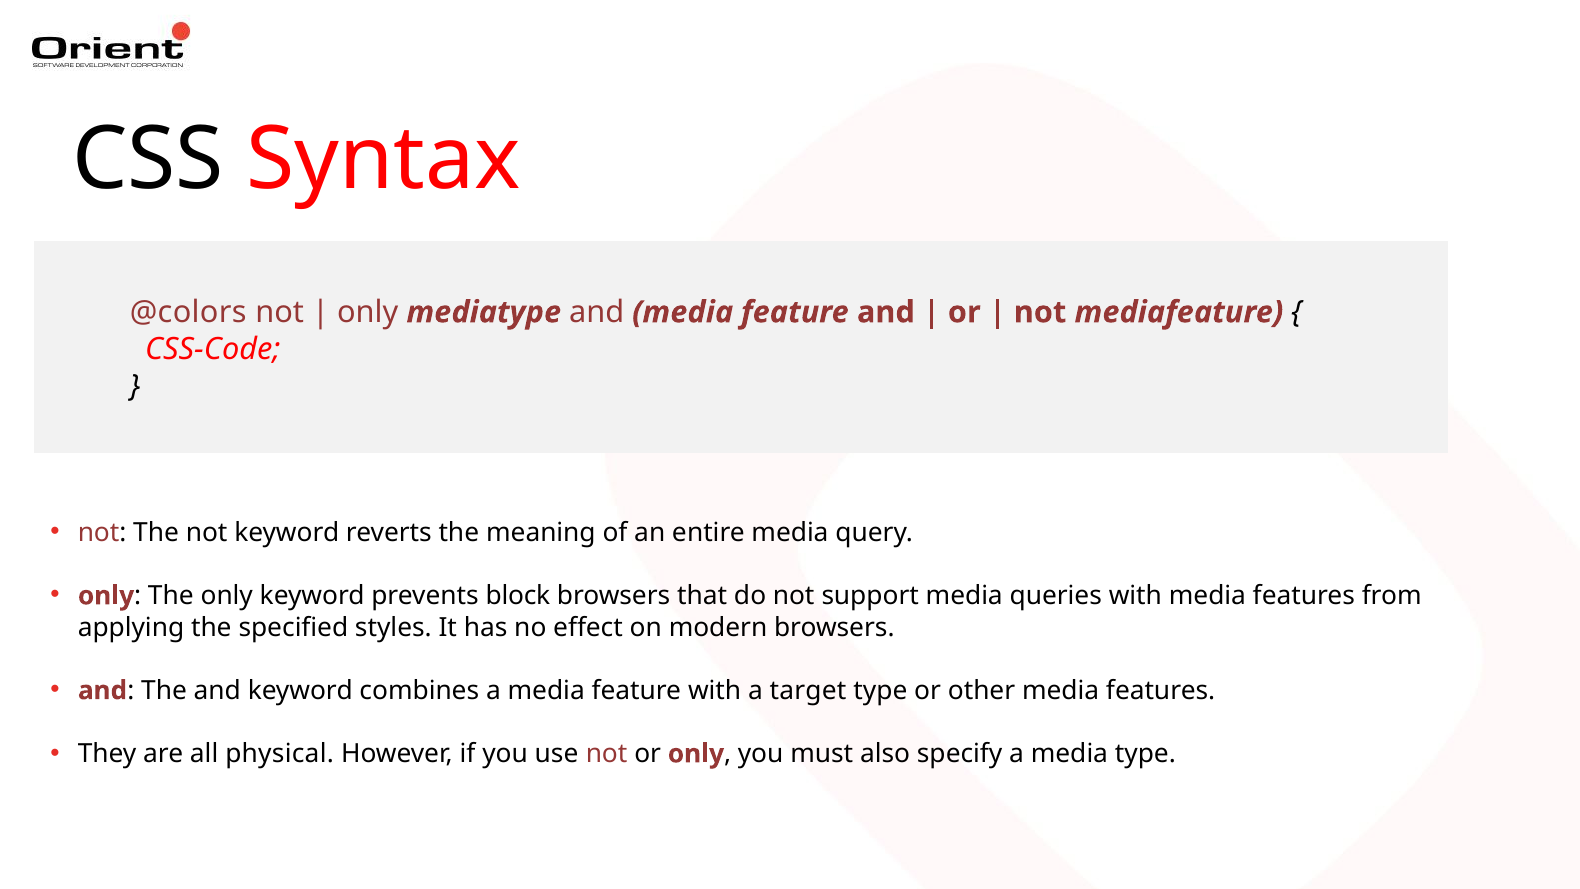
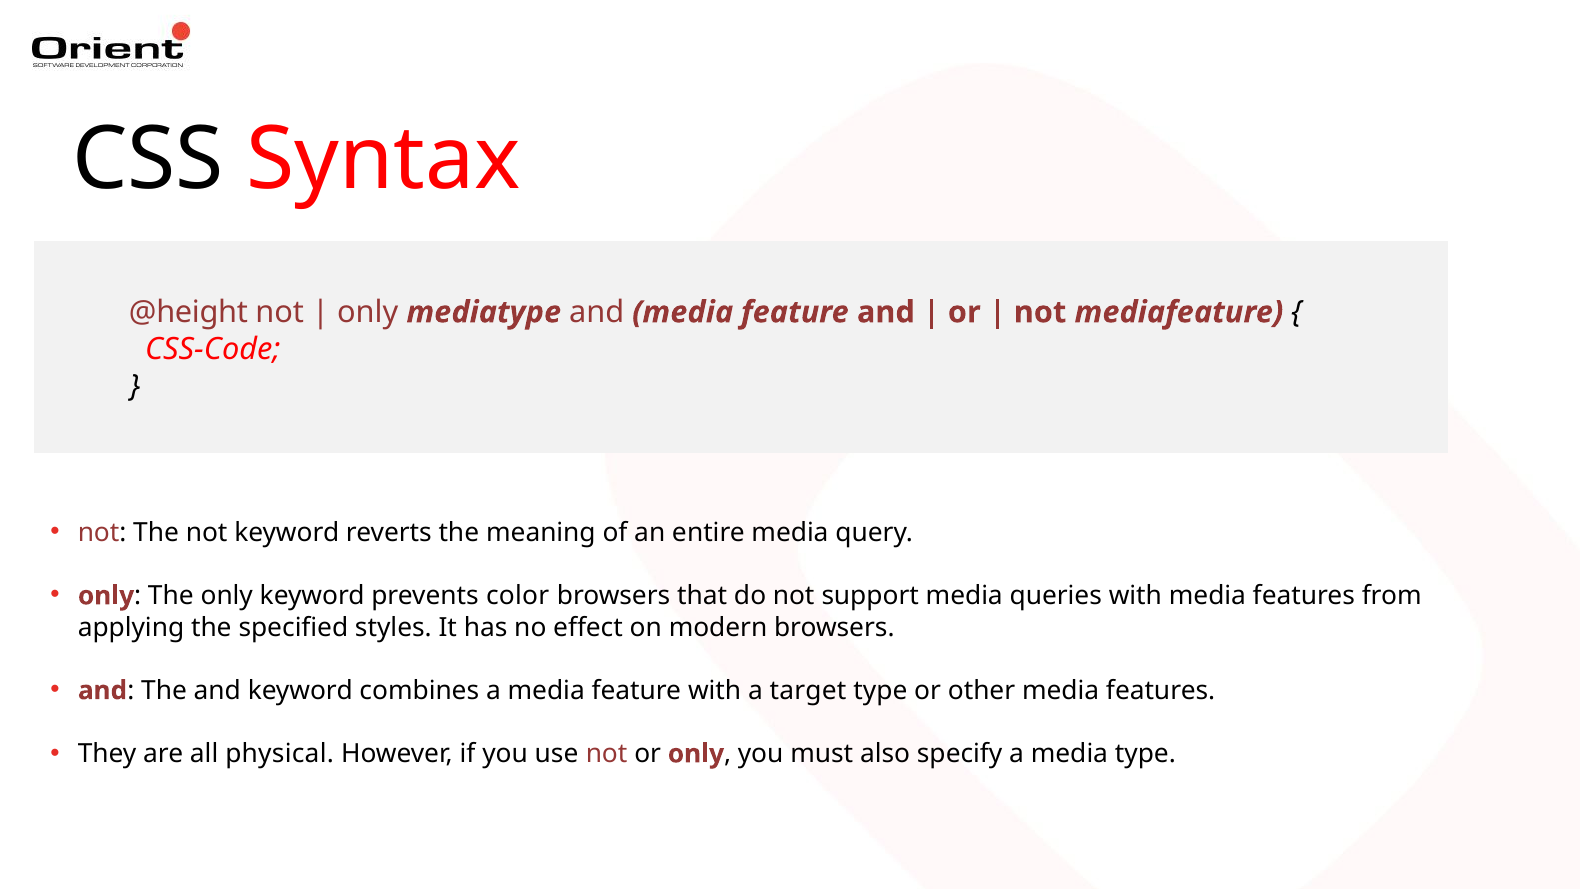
@colors: @colors -> @height
block: block -> color
